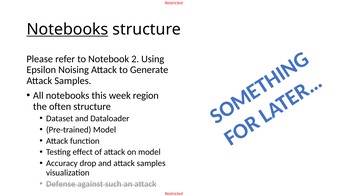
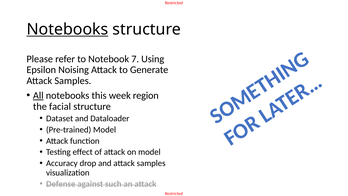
2: 2 -> 7
All underline: none -> present
often: often -> facial
